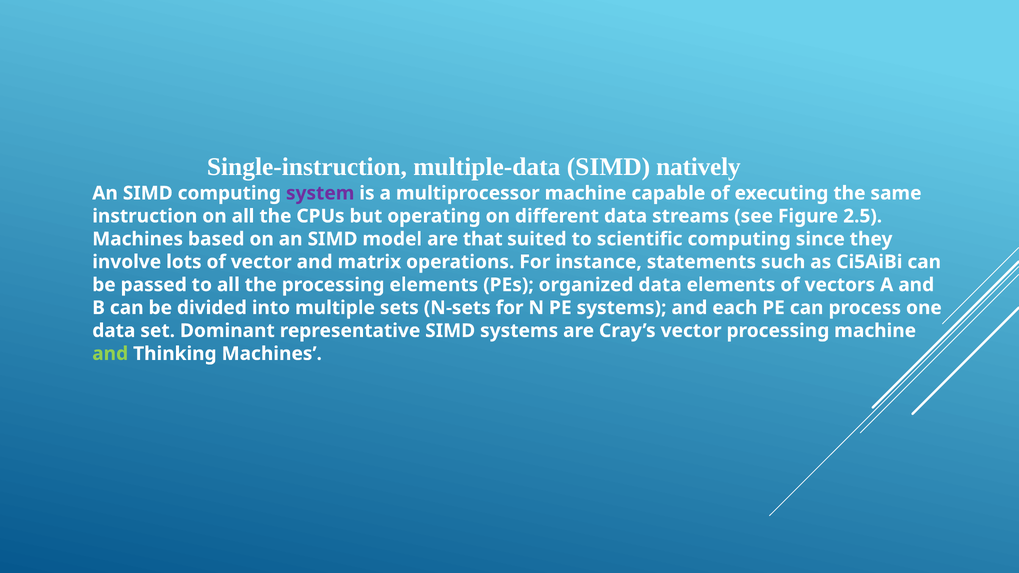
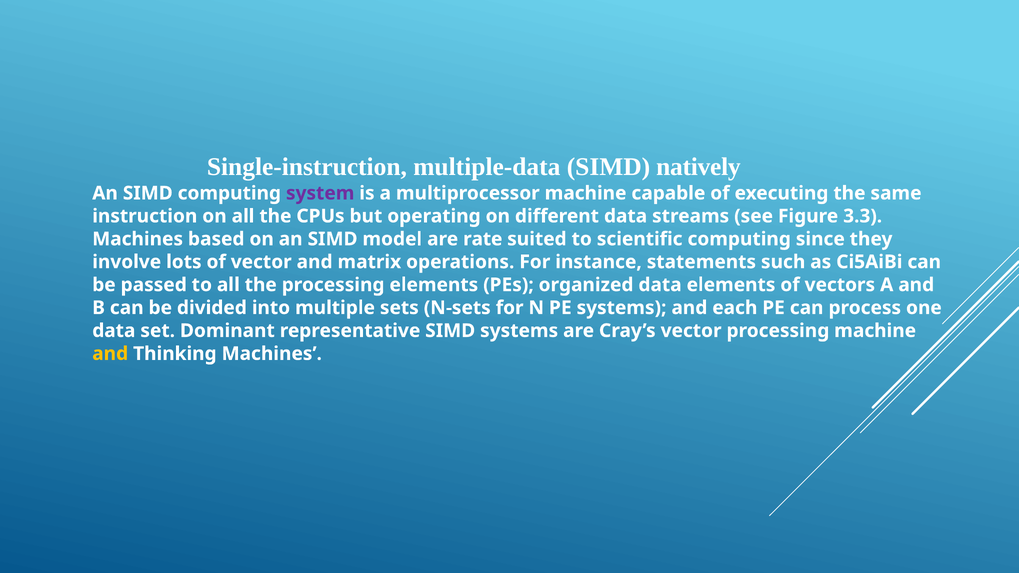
2.5: 2.5 -> 3.3
that: that -> rate
and at (110, 354) colour: light green -> yellow
